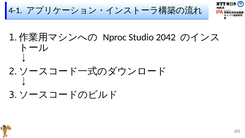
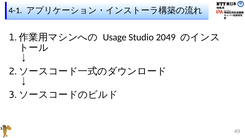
Nproc: Nproc -> Usage
2042: 2042 -> 2049
